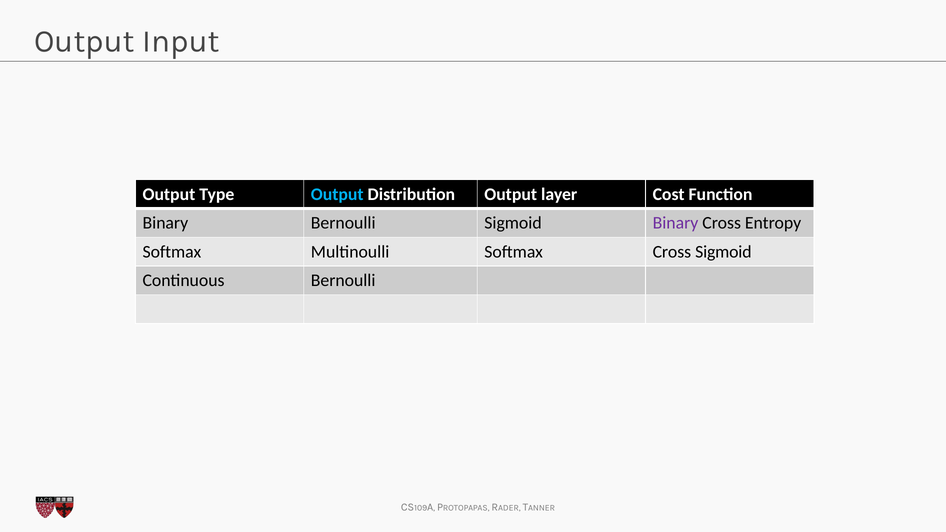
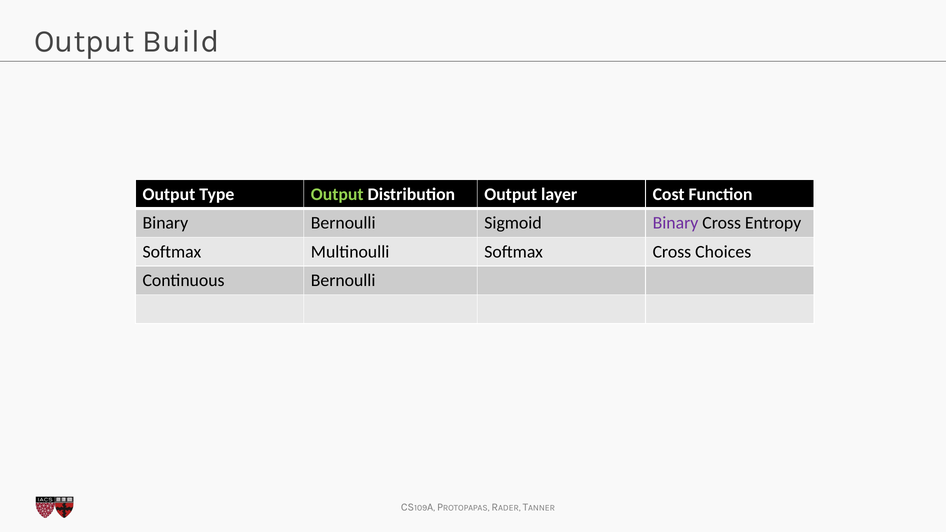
Input: Input -> Build
Output at (337, 194) colour: light blue -> light green
Cross Sigmoid: Sigmoid -> Choices
